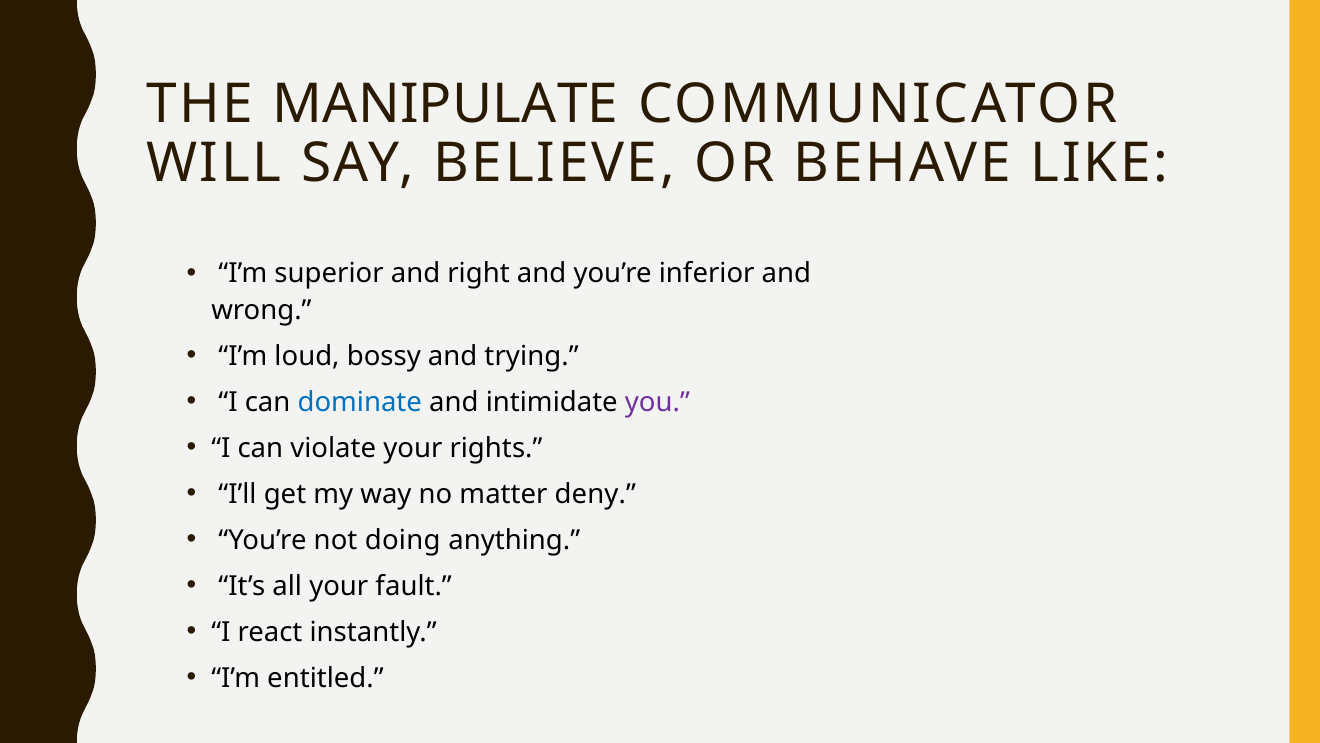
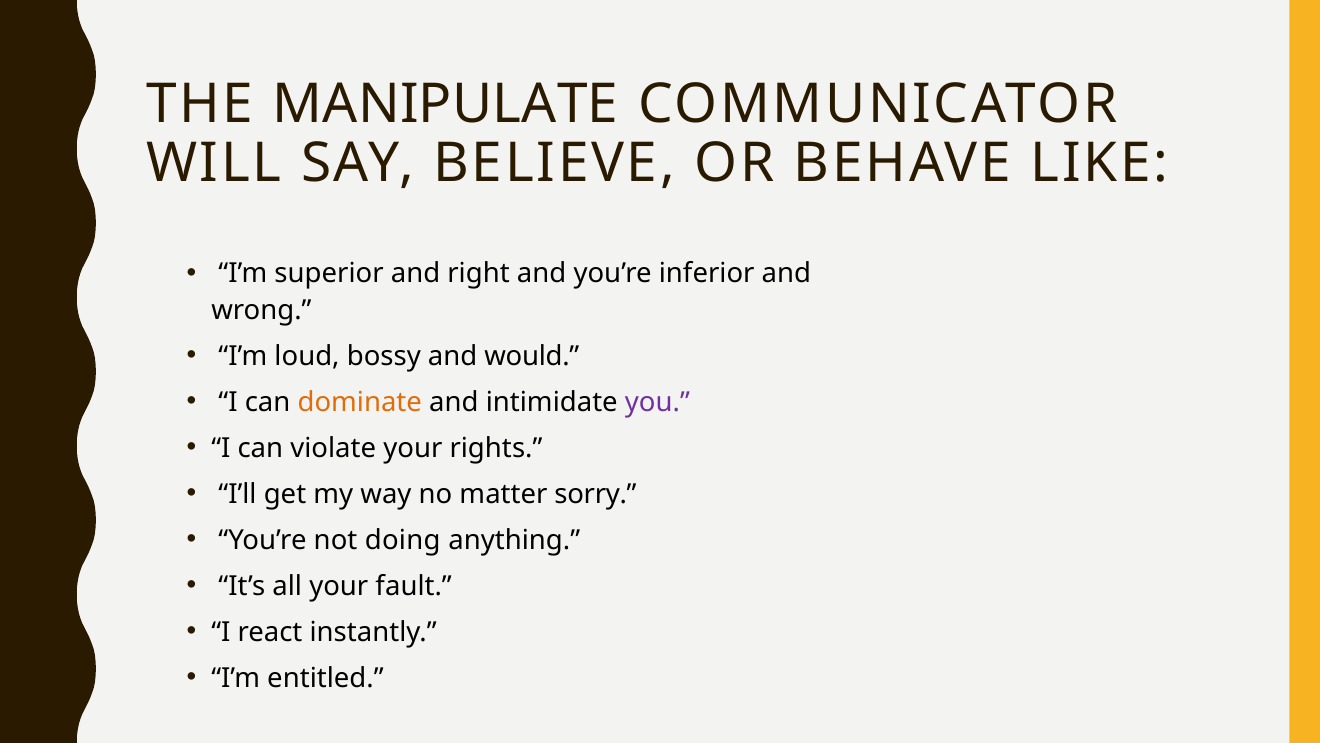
trying: trying -> would
dominate colour: blue -> orange
deny: deny -> sorry
